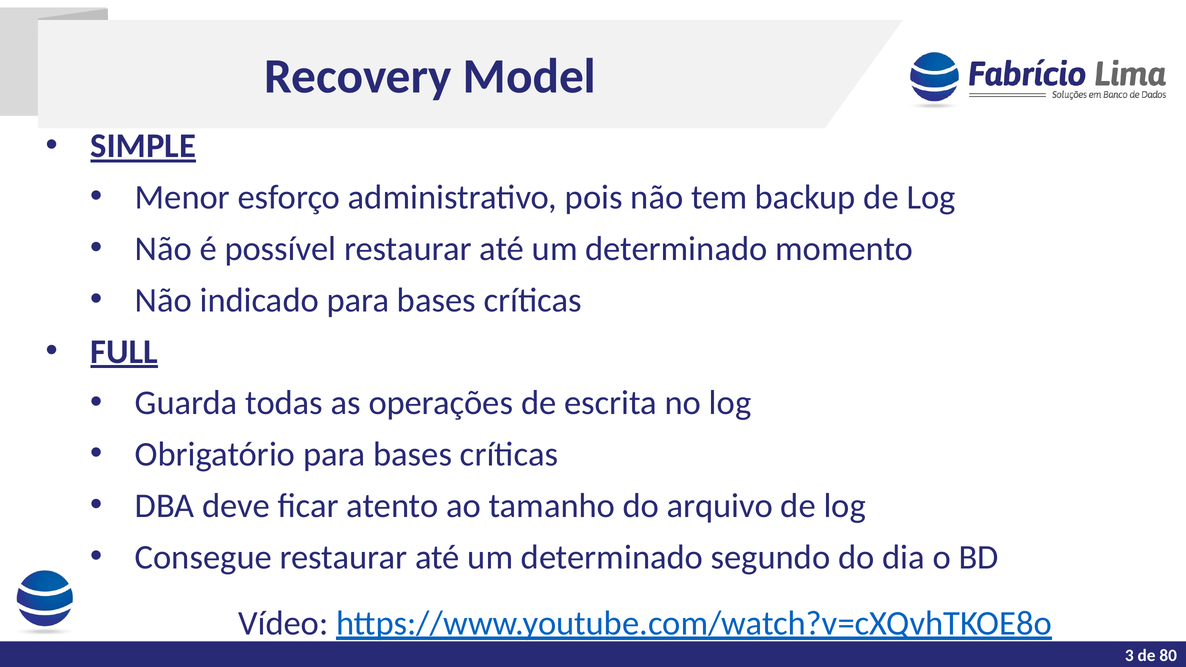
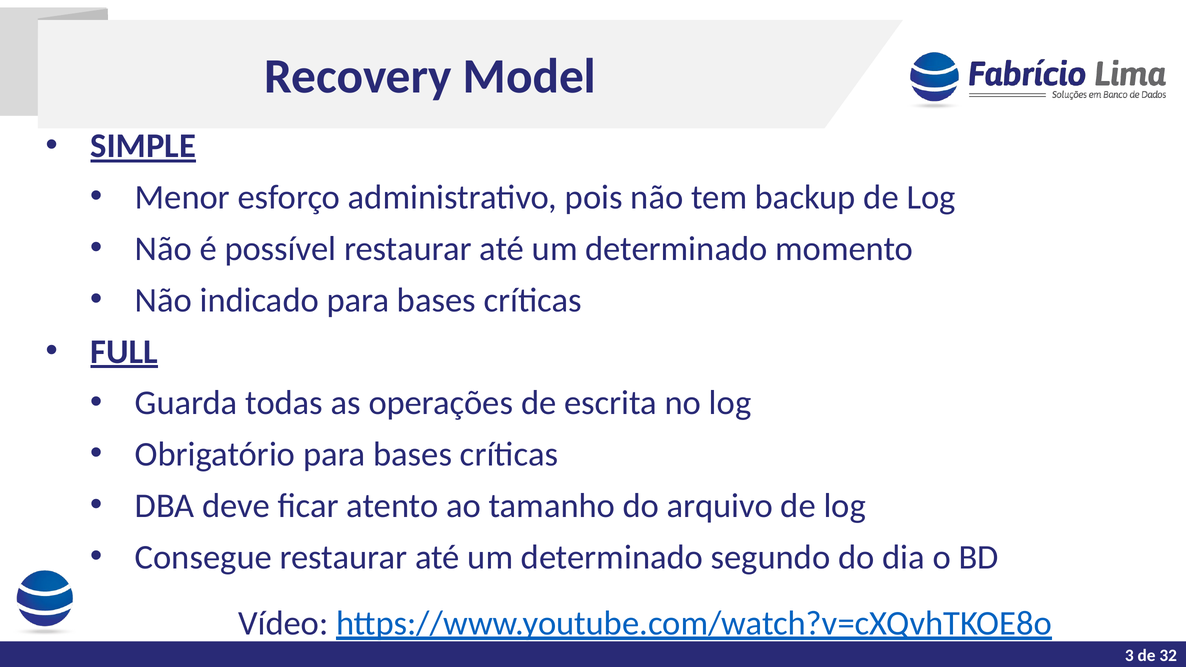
80: 80 -> 32
